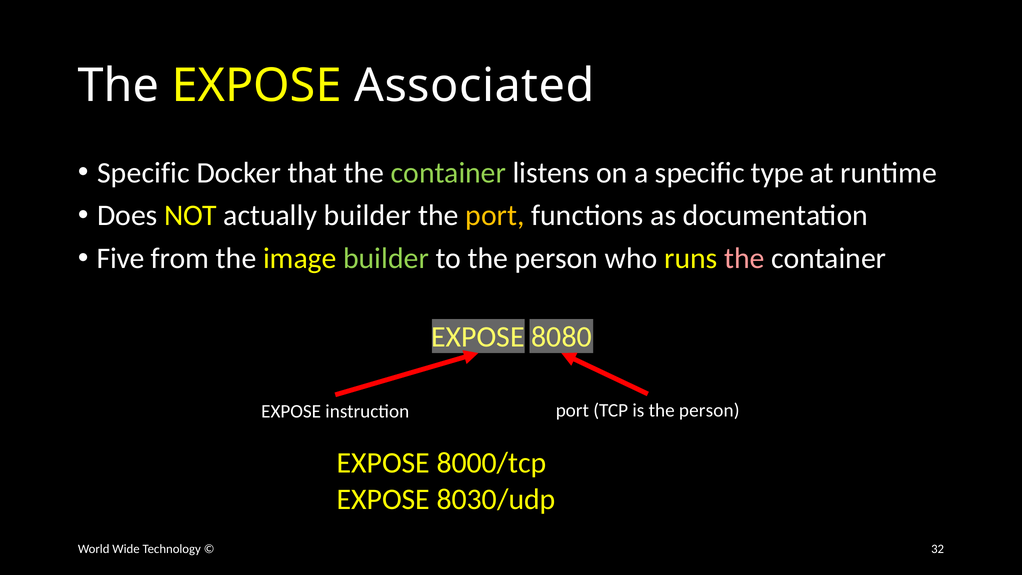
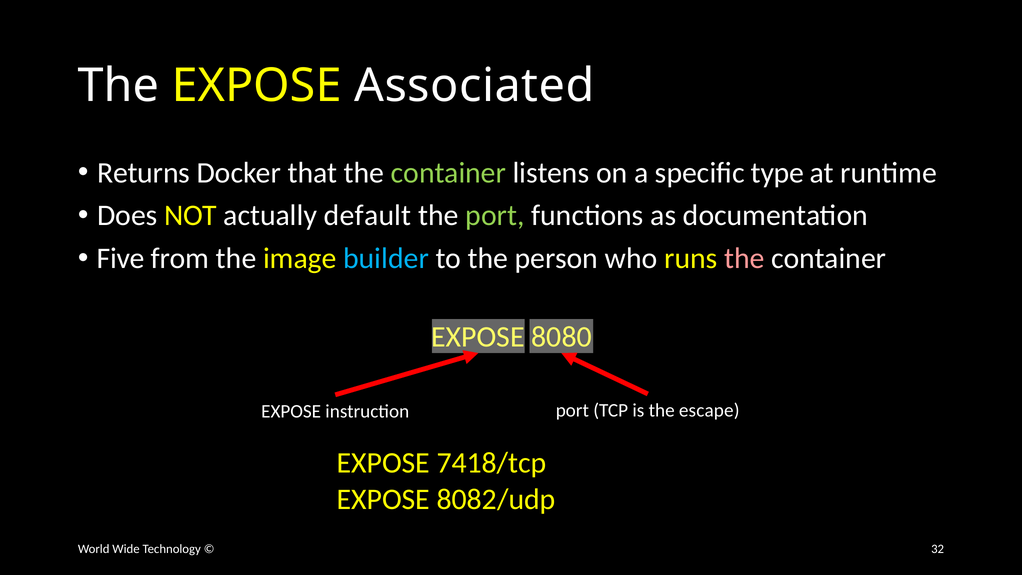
Specific at (143, 173): Specific -> Returns
actually builder: builder -> default
port at (495, 216) colour: yellow -> light green
builder at (386, 258) colour: light green -> light blue
is the person: person -> escape
8000/tcp: 8000/tcp -> 7418/tcp
8030/udp: 8030/udp -> 8082/udp
